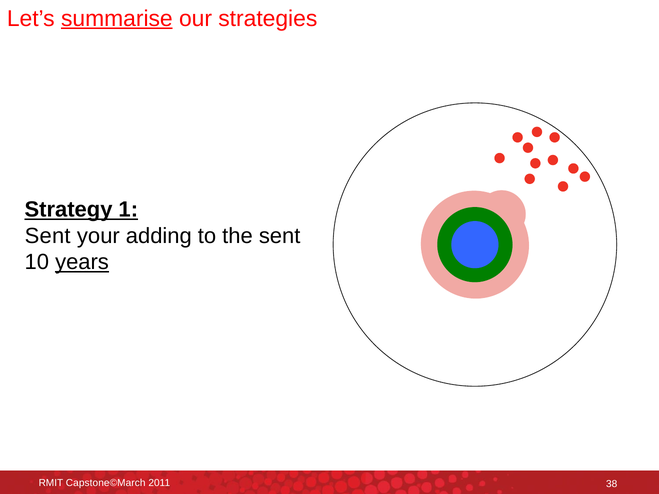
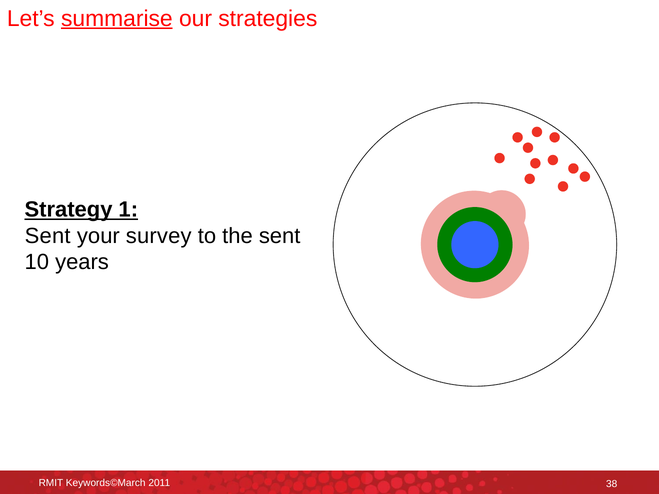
adding: adding -> survey
years underline: present -> none
Capstone©March: Capstone©March -> Keywords©March
